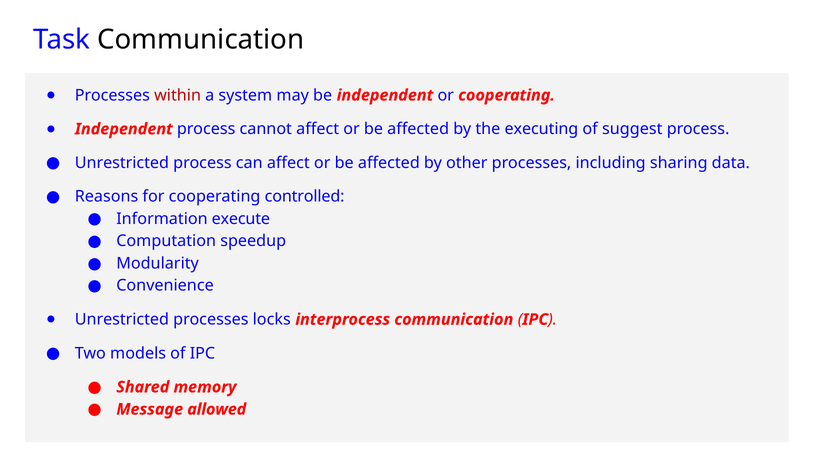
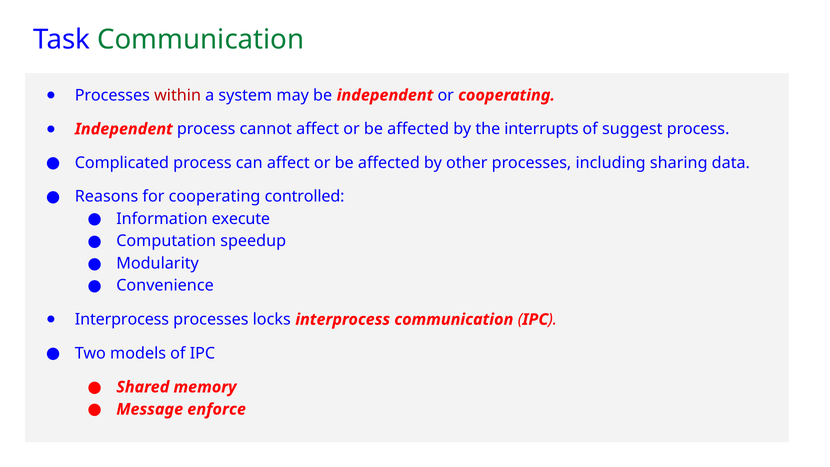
Communication at (201, 39) colour: black -> green
executing: executing -> interrupts
Unrestricted at (122, 163): Unrestricted -> Complicated
Unrestricted at (122, 319): Unrestricted -> Interprocess
allowed: allowed -> enforce
